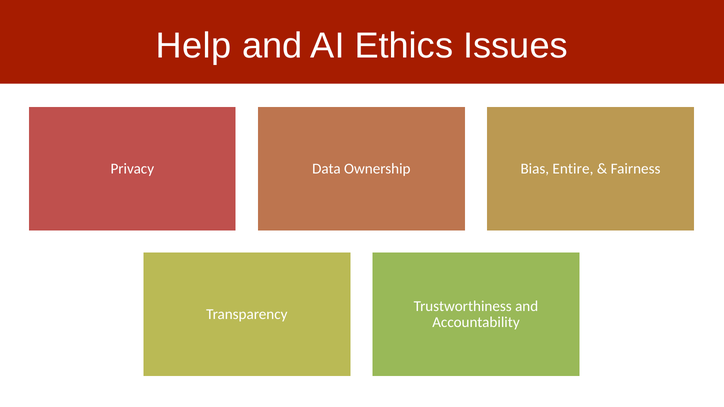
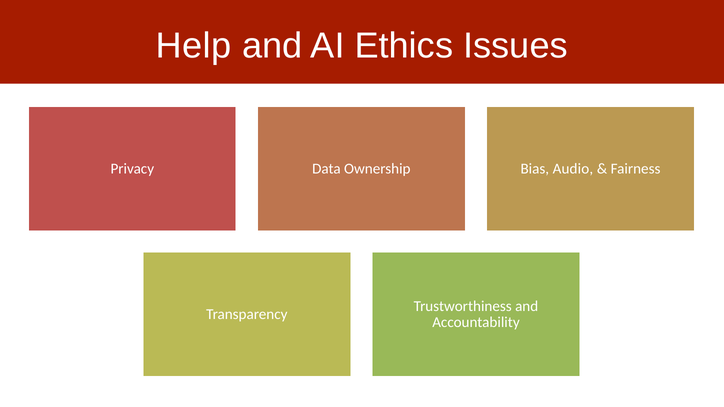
Entire: Entire -> Audio
